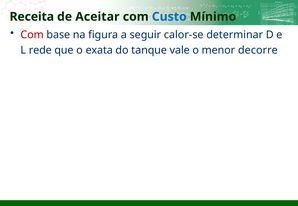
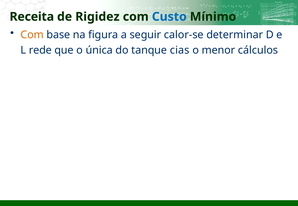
Aceitar: Aceitar -> Rigidez
Com at (32, 35) colour: red -> orange
exata: exata -> única
vale: vale -> cias
decorre: decorre -> cálculos
